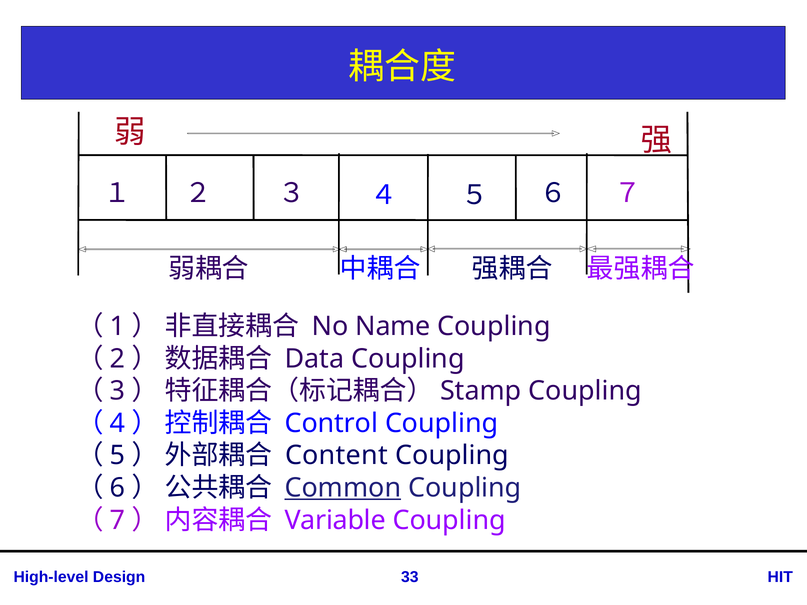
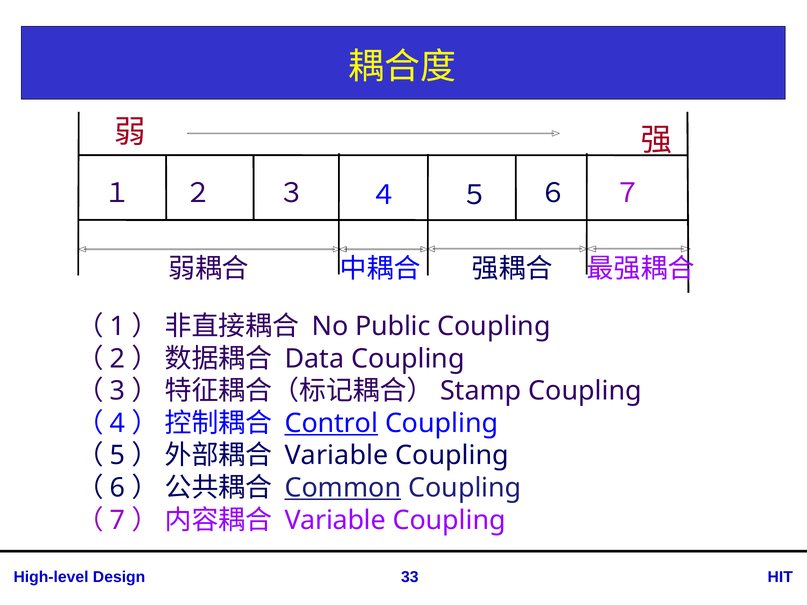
Name: Name -> Public
Control underline: none -> present
Content at (336, 456): Content -> Variable
